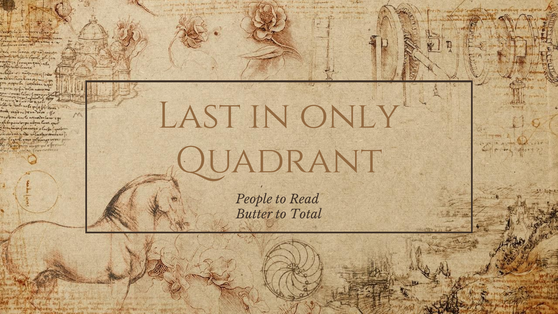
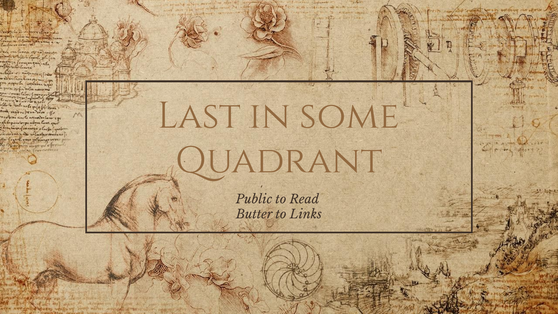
only: only -> some
People: People -> Public
Total: Total -> Links
